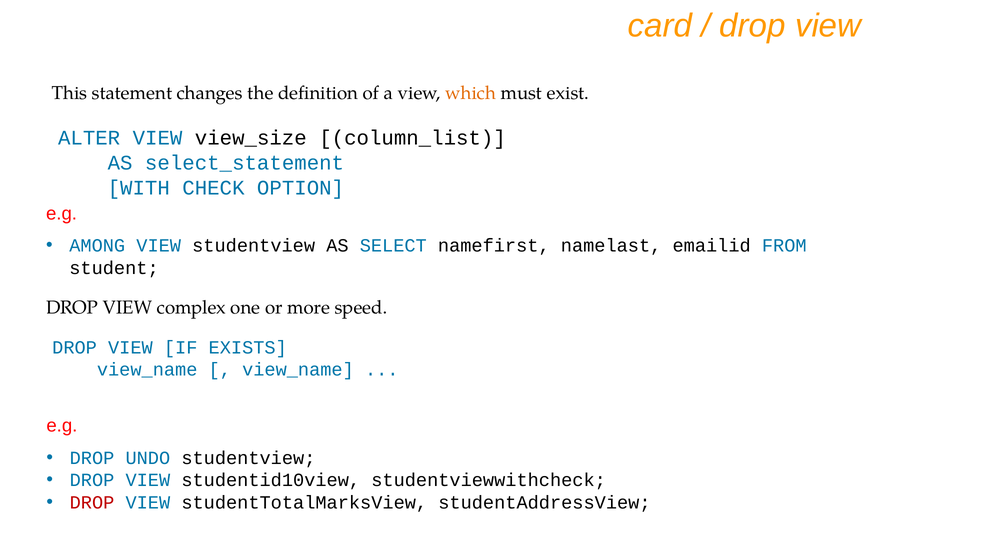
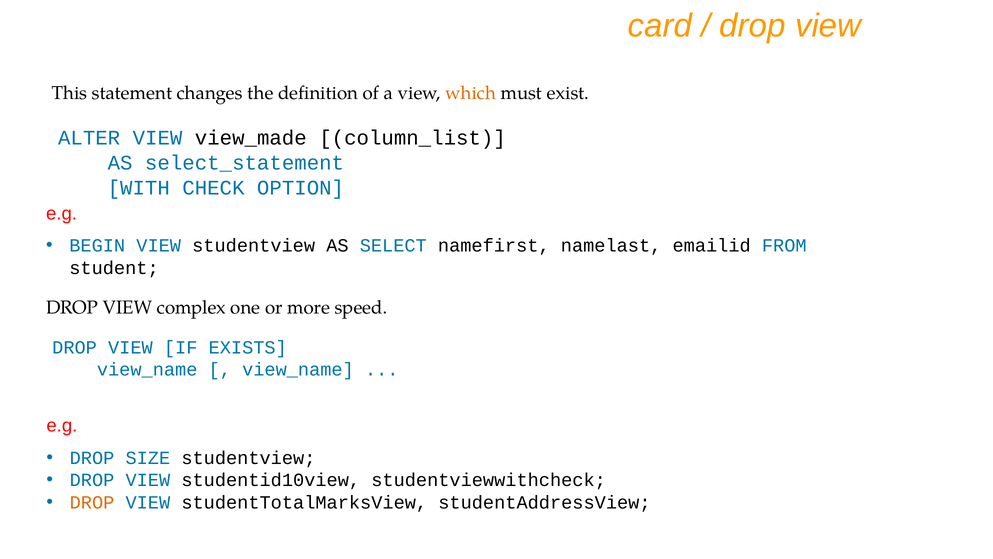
view_size: view_size -> view_made
AMONG: AMONG -> BEGIN
UNDO: UNDO -> SIZE
DROP at (92, 502) colour: red -> orange
